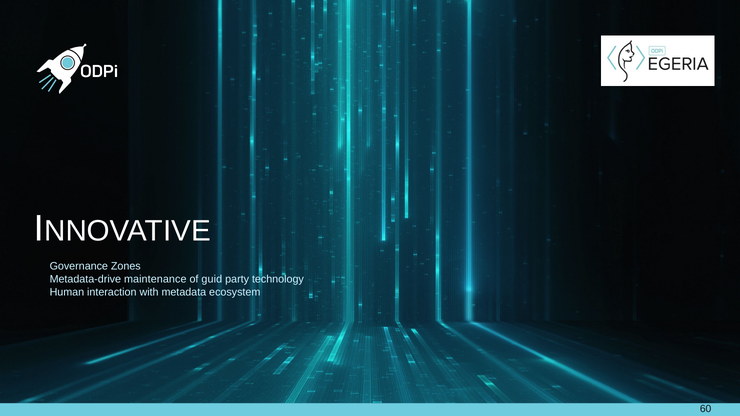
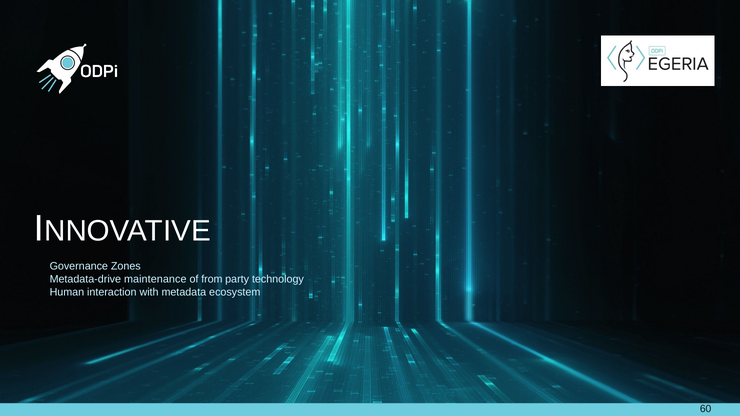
guid: guid -> from
